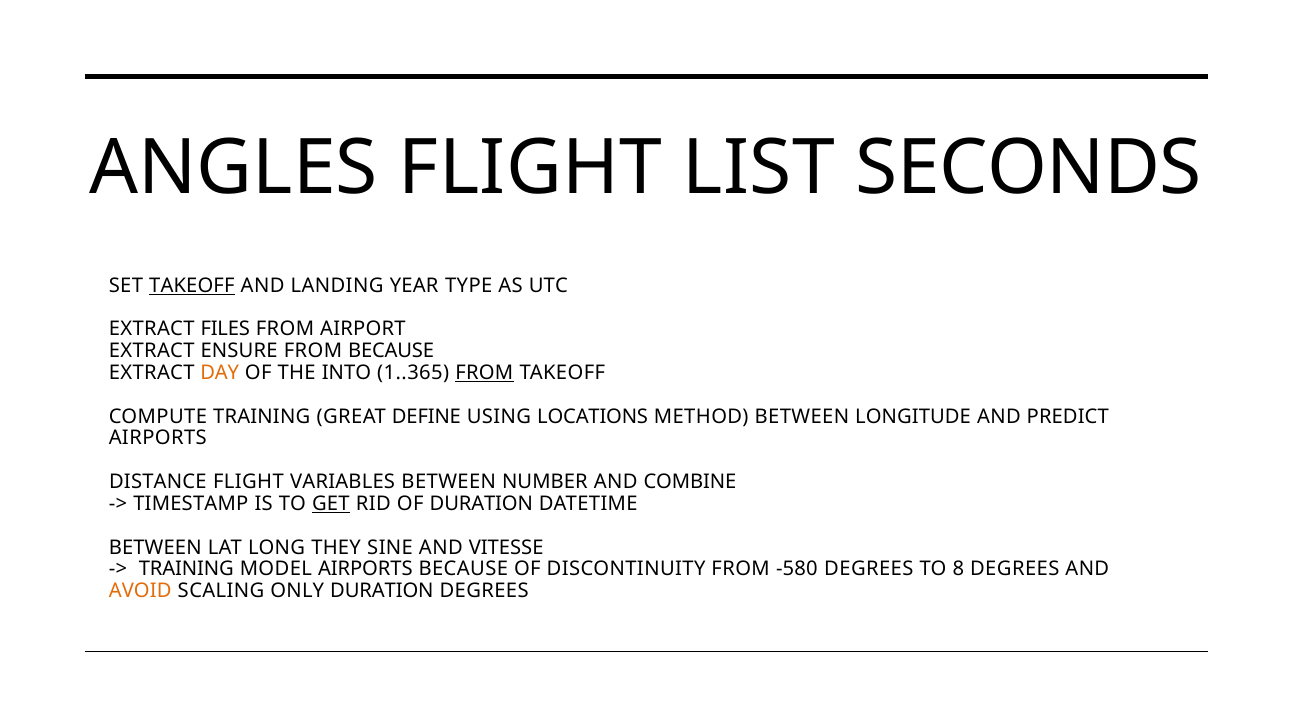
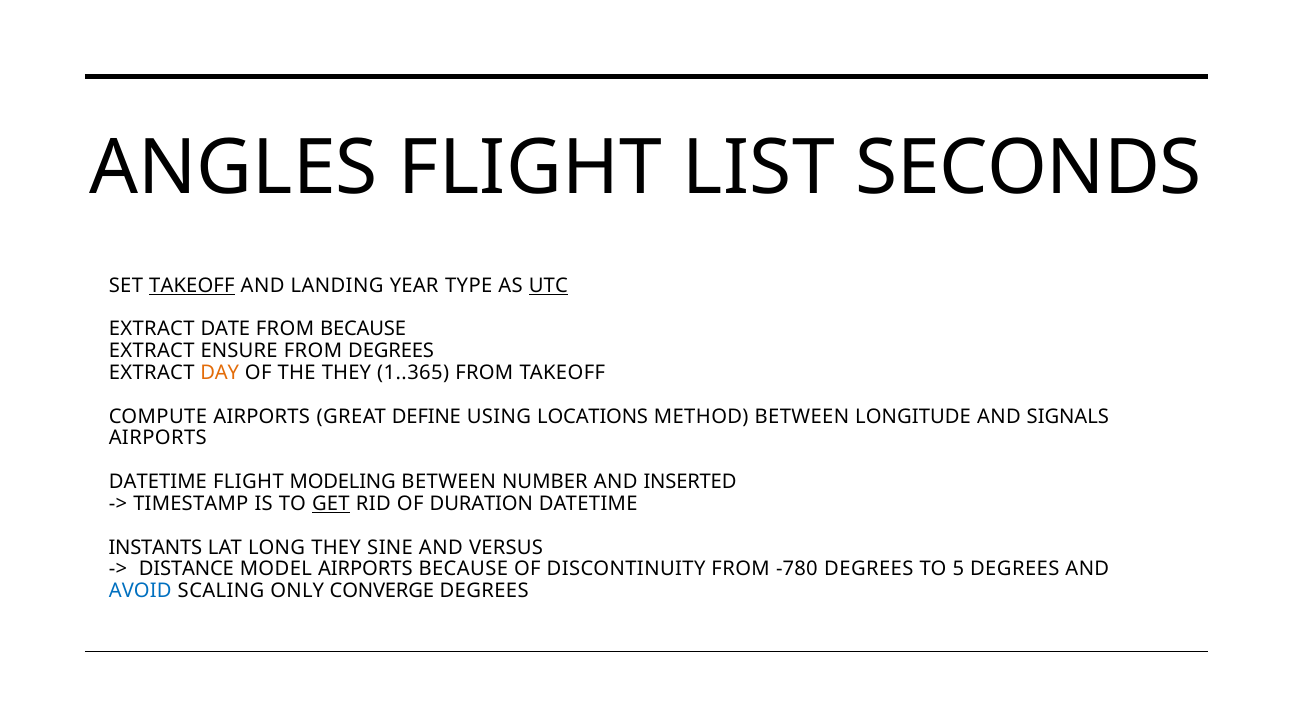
UTC underline: none -> present
FILES: FILES -> DATE
FROM AIRPORT: AIRPORT -> BECAUSE
FROM BECAUSE: BECAUSE -> DEGREES
THE INTO: INTO -> THEY
FROM at (484, 373) underline: present -> none
COMPUTE TRAINING: TRAINING -> AIRPORTS
PREDICT: PREDICT -> SIGNALS
DISTANCE at (158, 482): DISTANCE -> DATETIME
VARIABLES: VARIABLES -> MODELING
COMBINE: COMBINE -> INSERTED
BETWEEN at (155, 548): BETWEEN -> INSTANTS
VITESSE: VITESSE -> VERSUS
TRAINING at (186, 569): TRAINING -> DISTANCE
-580: -580 -> -780
8: 8 -> 5
AVOID colour: orange -> blue
ONLY DURATION: DURATION -> CONVERGE
